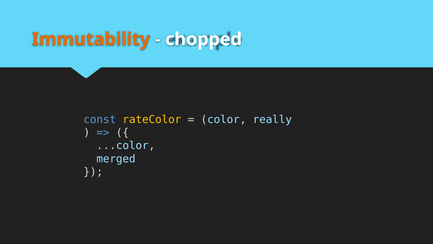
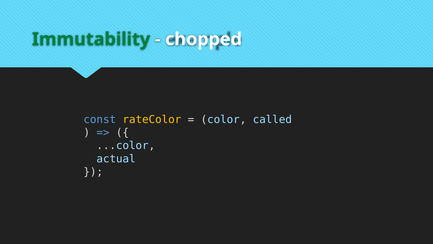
Immutability colour: orange -> green
really: really -> called
merged: merged -> actual
